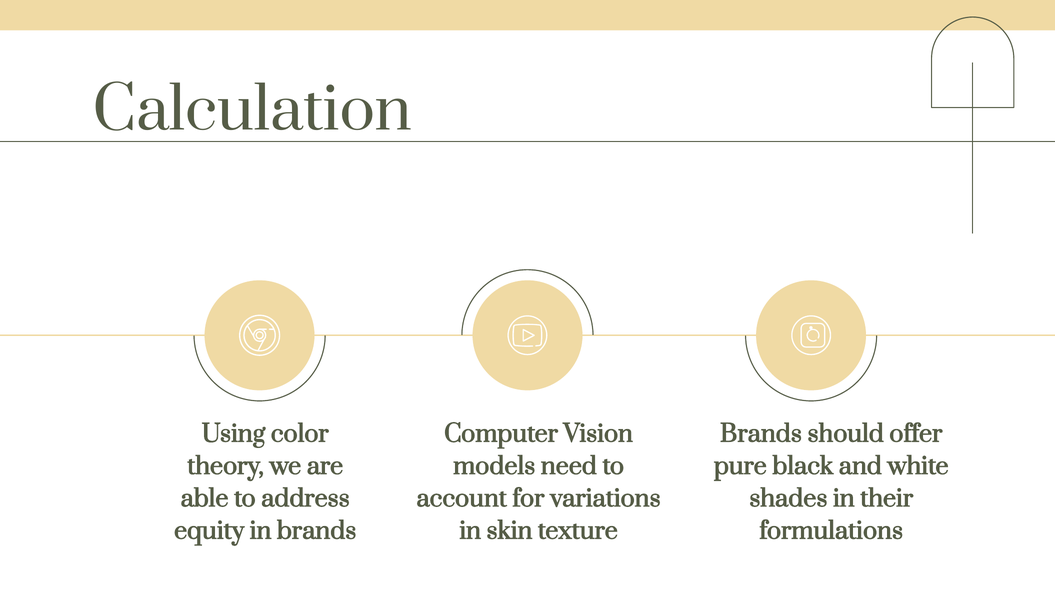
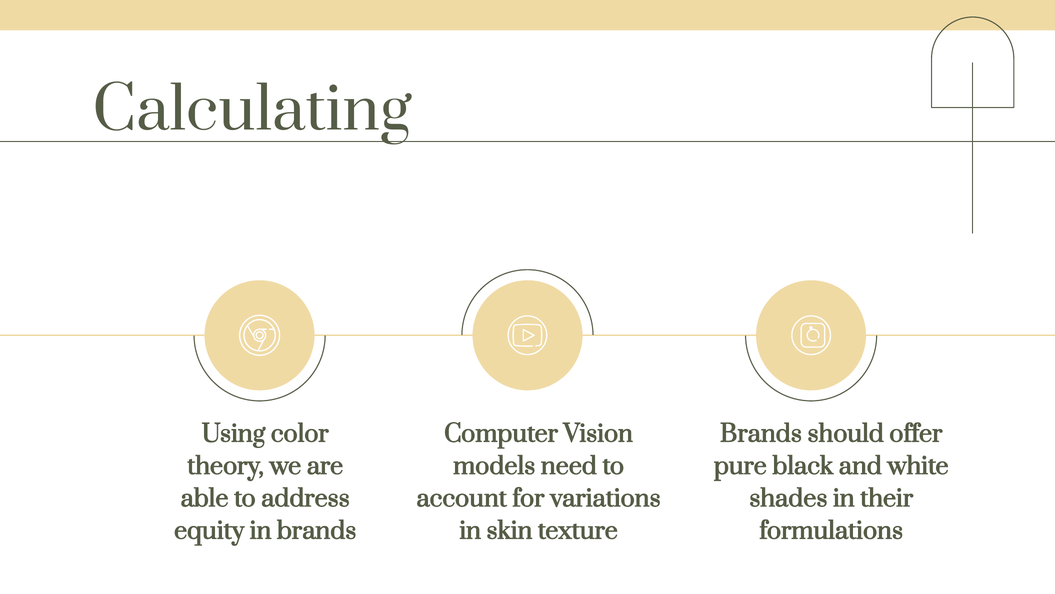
Calculation: Calculation -> Calculating
